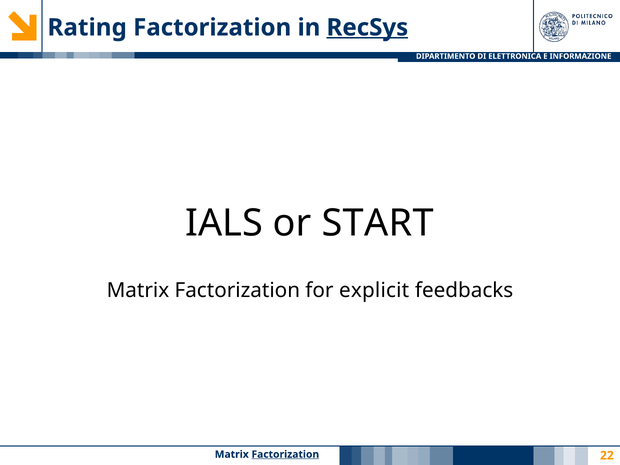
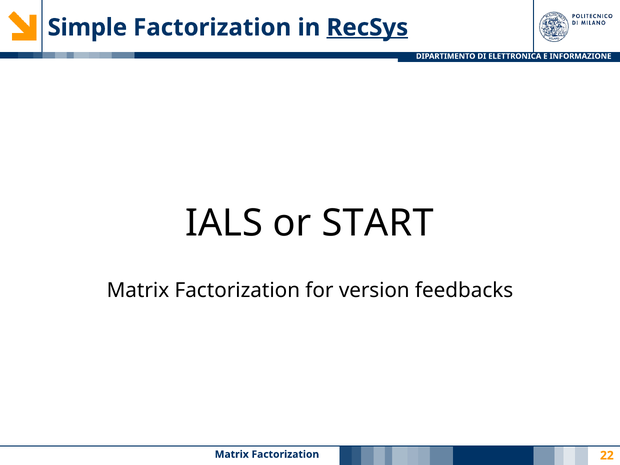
Rating: Rating -> Simple
explicit: explicit -> version
Factorization at (285, 454) underline: present -> none
